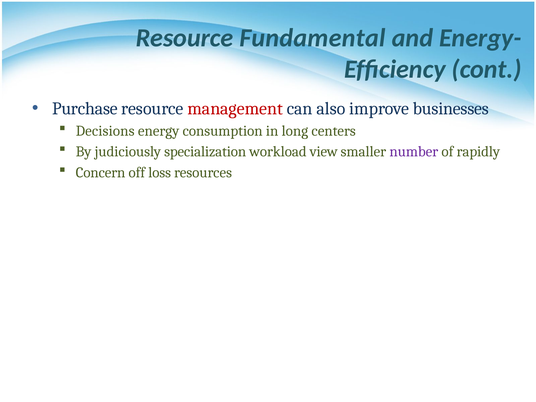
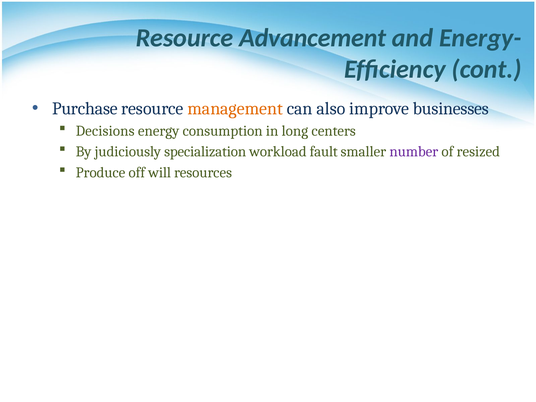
Fundamental: Fundamental -> Advancement
management colour: red -> orange
view: view -> fault
rapidly: rapidly -> resized
Concern: Concern -> Produce
loss: loss -> will
